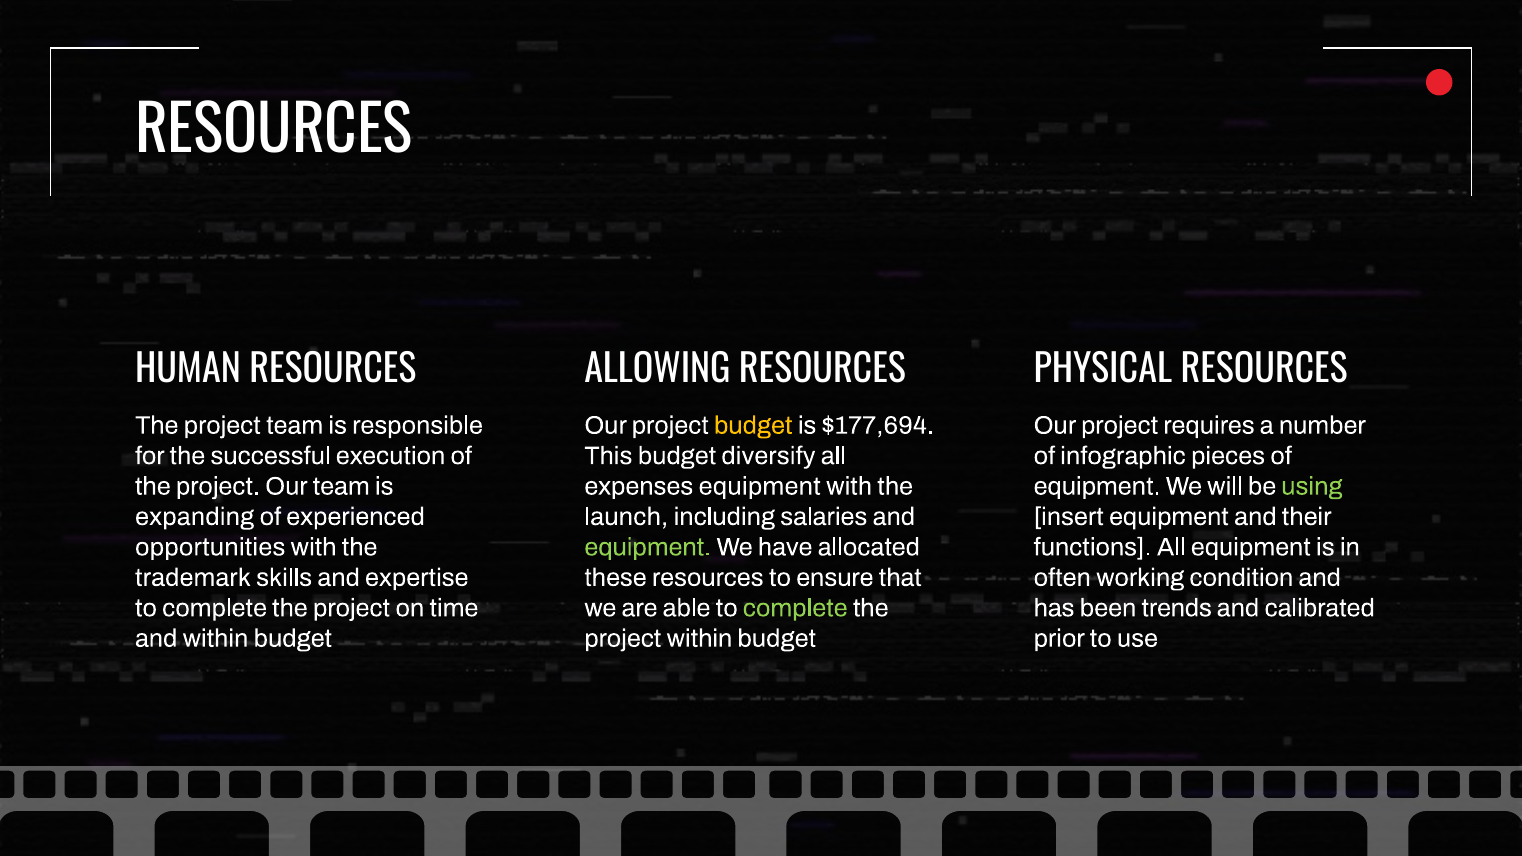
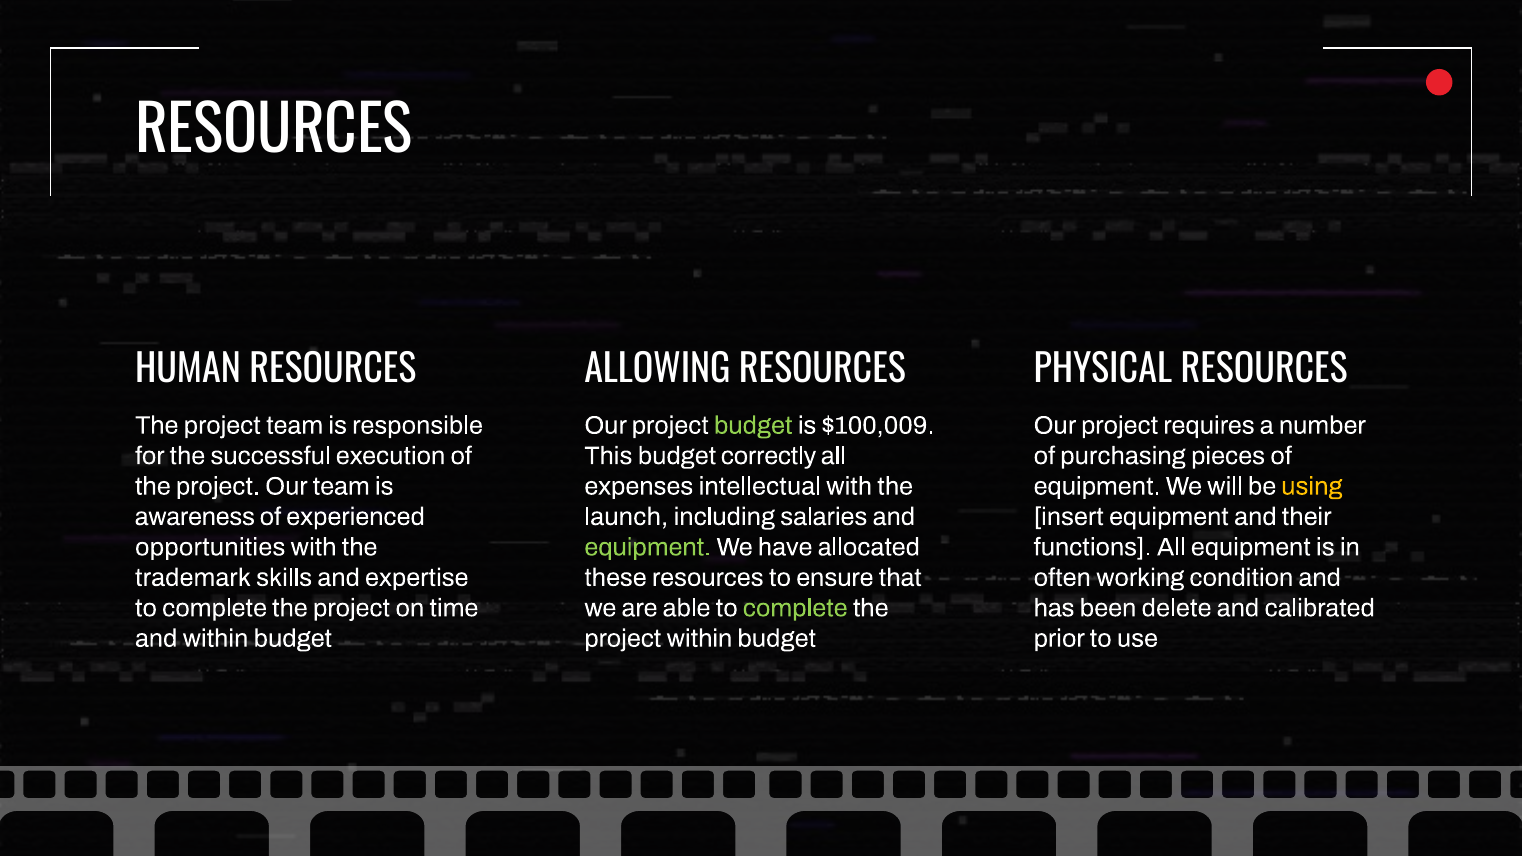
budget at (753, 425) colour: yellow -> light green
$177,694: $177,694 -> $100,009
diversify: diversify -> correctly
infographic: infographic -> purchasing
expenses equipment: equipment -> intellectual
using colour: light green -> yellow
expanding: expanding -> awareness
trends: trends -> delete
